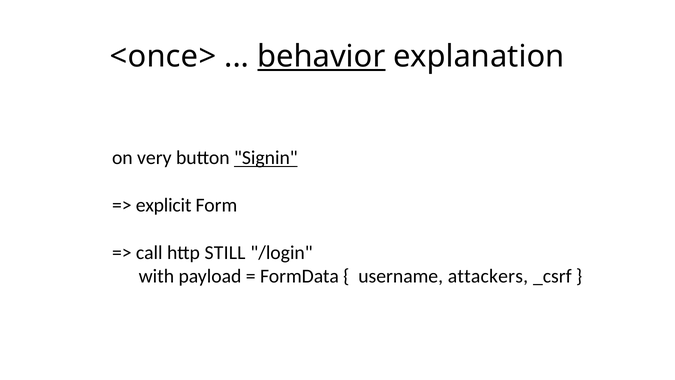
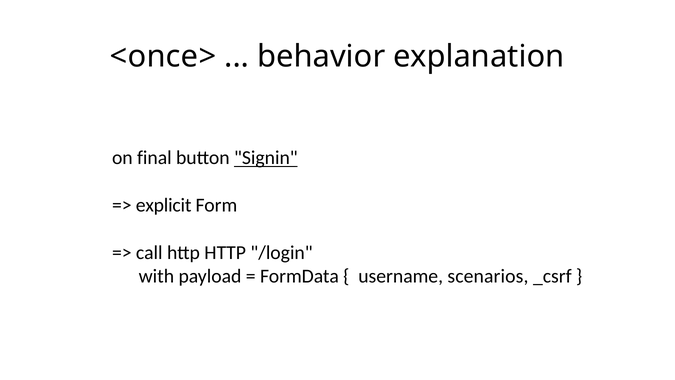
behavior underline: present -> none
very: very -> final
http STILL: STILL -> HTTP
attackers: attackers -> scenarios
